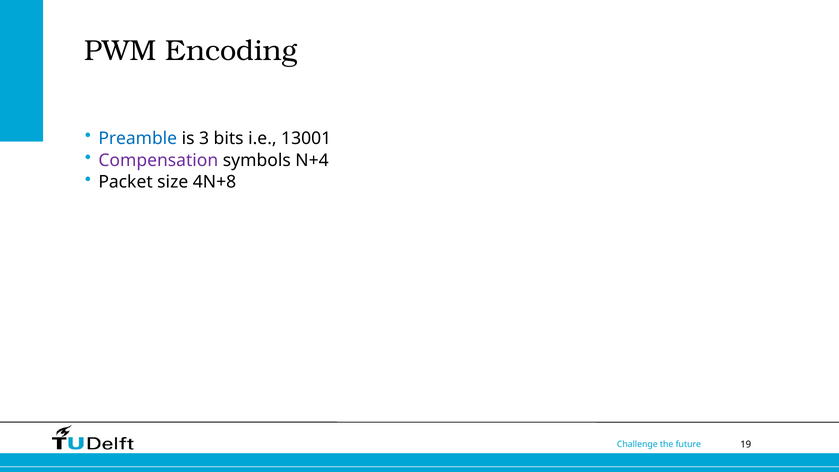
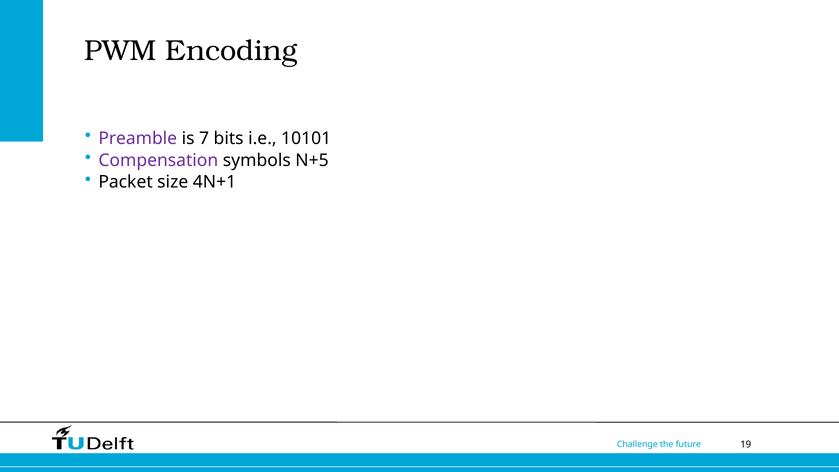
Preamble colour: blue -> purple
3: 3 -> 7
13001: 13001 -> 10101
N+4: N+4 -> N+5
4N+8: 4N+8 -> 4N+1
